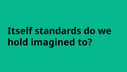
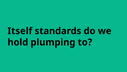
imagined: imagined -> plumping
